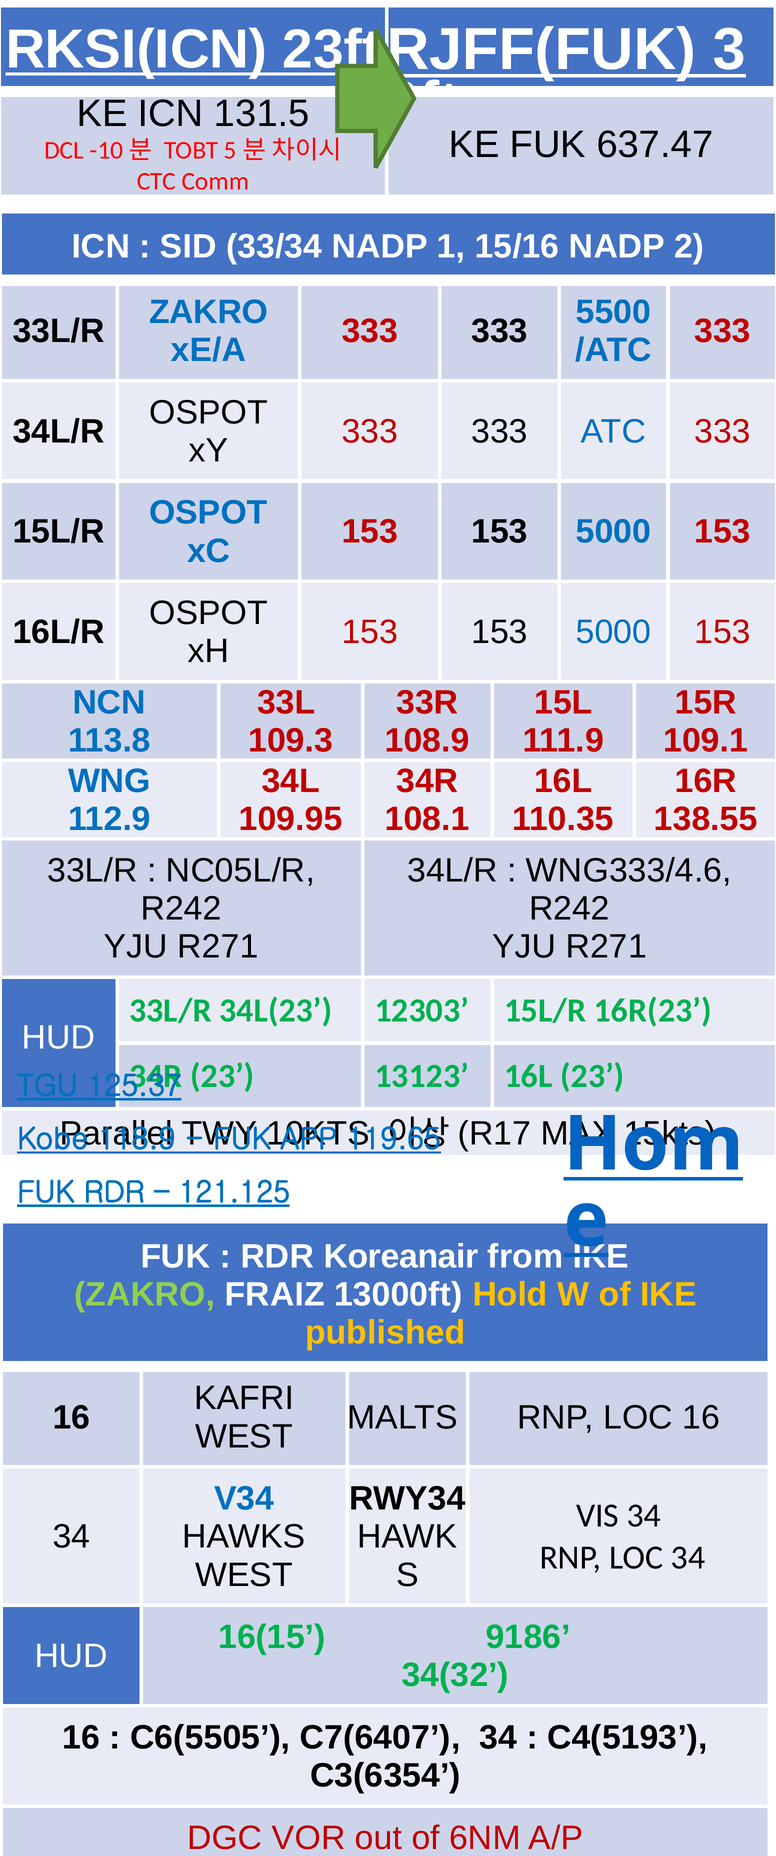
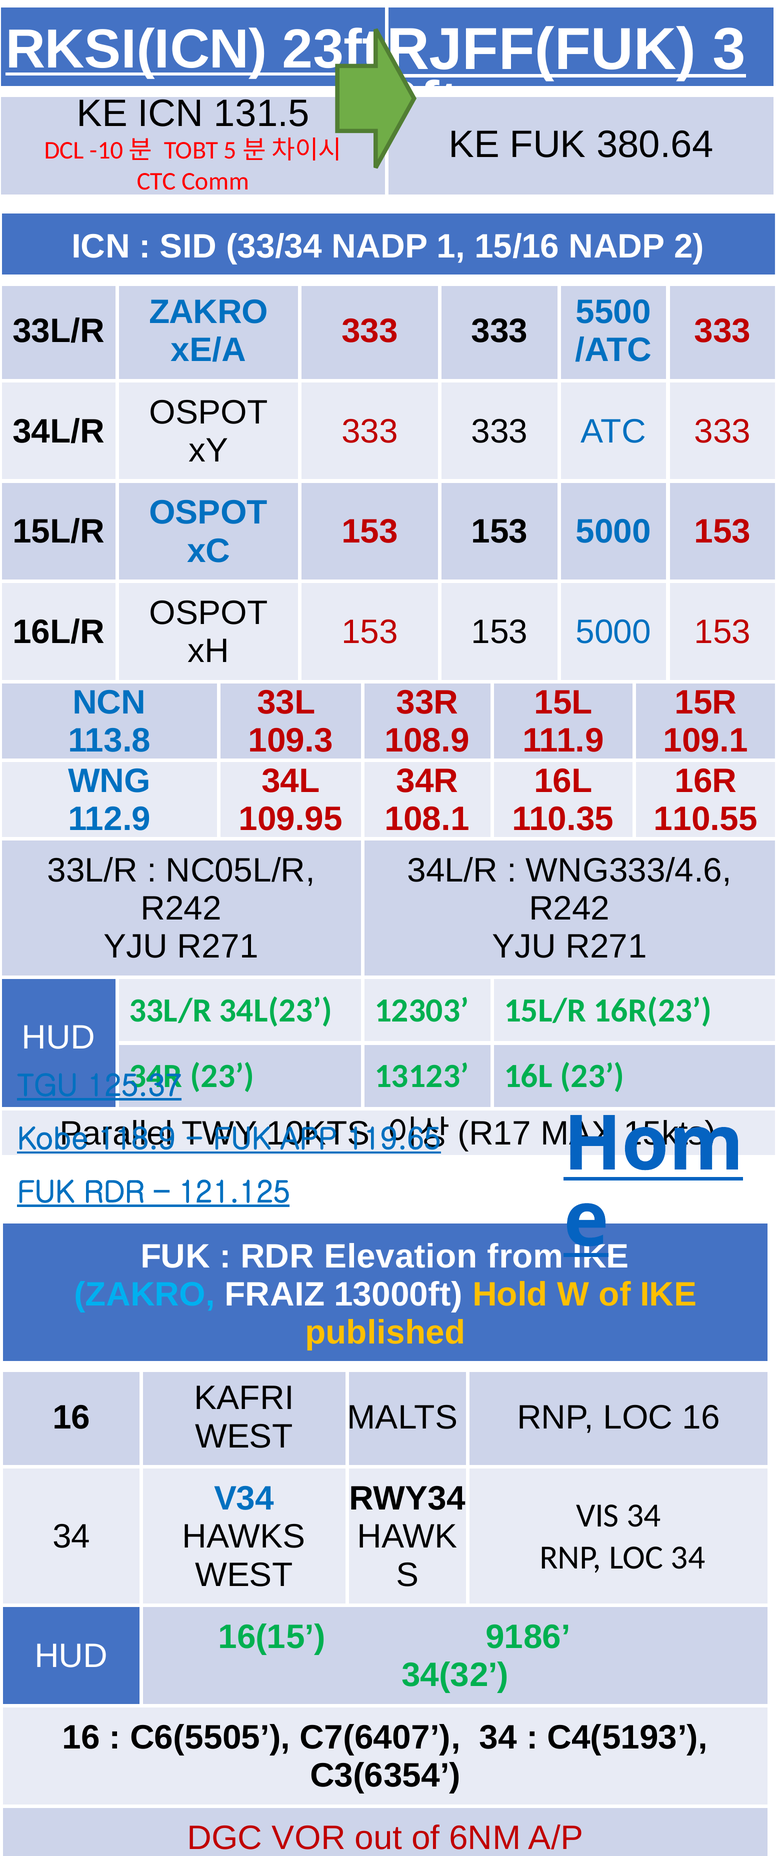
637.47: 637.47 -> 380.64
138.55: 138.55 -> 110.55
Koreanair: Koreanair -> Elevation
ZAKRO at (145, 1295) colour: light green -> light blue
